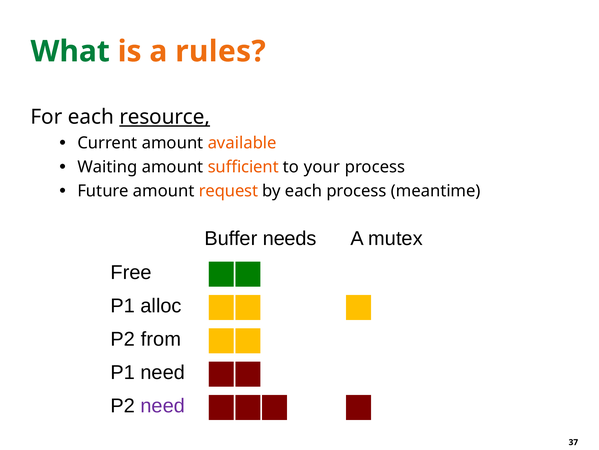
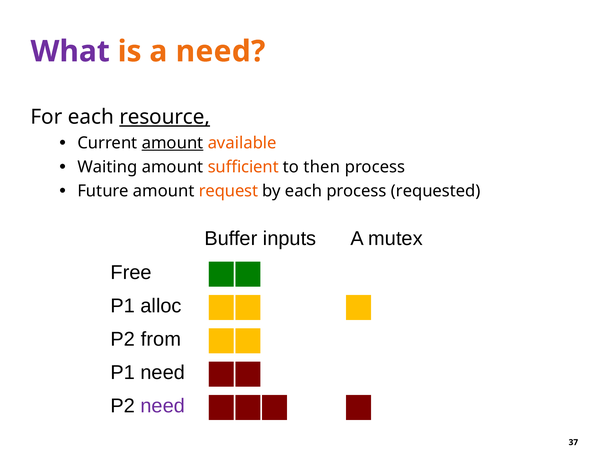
What colour: green -> purple
a rules: rules -> need
amount at (173, 143) underline: none -> present
your: your -> then
meantime: meantime -> requested
needs: needs -> inputs
